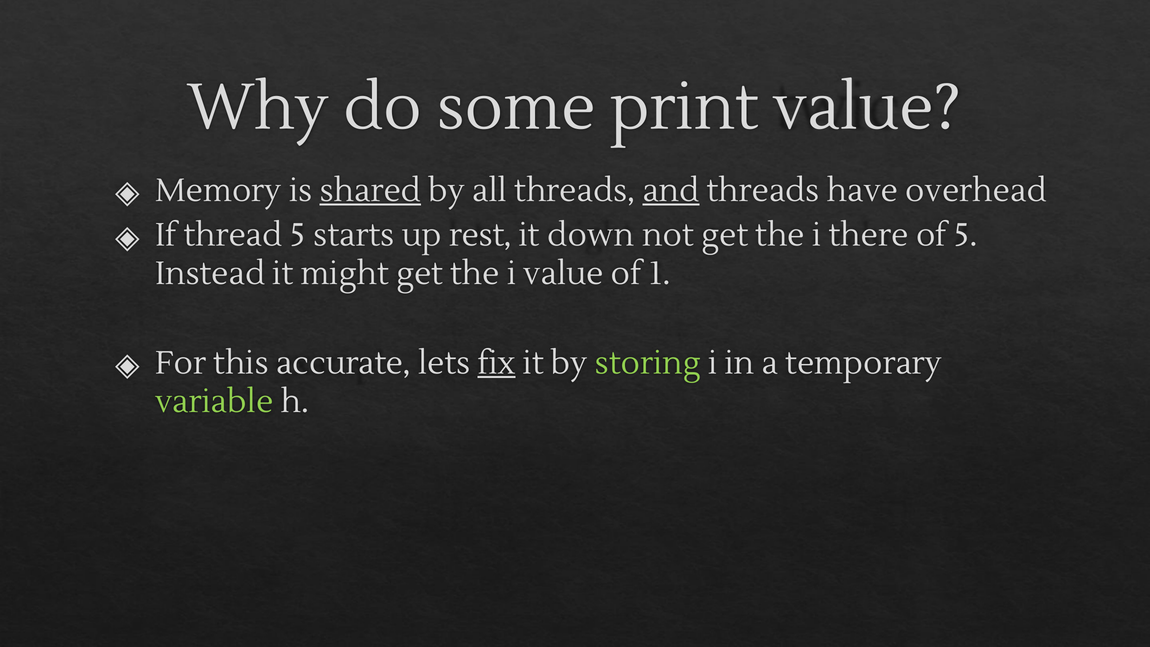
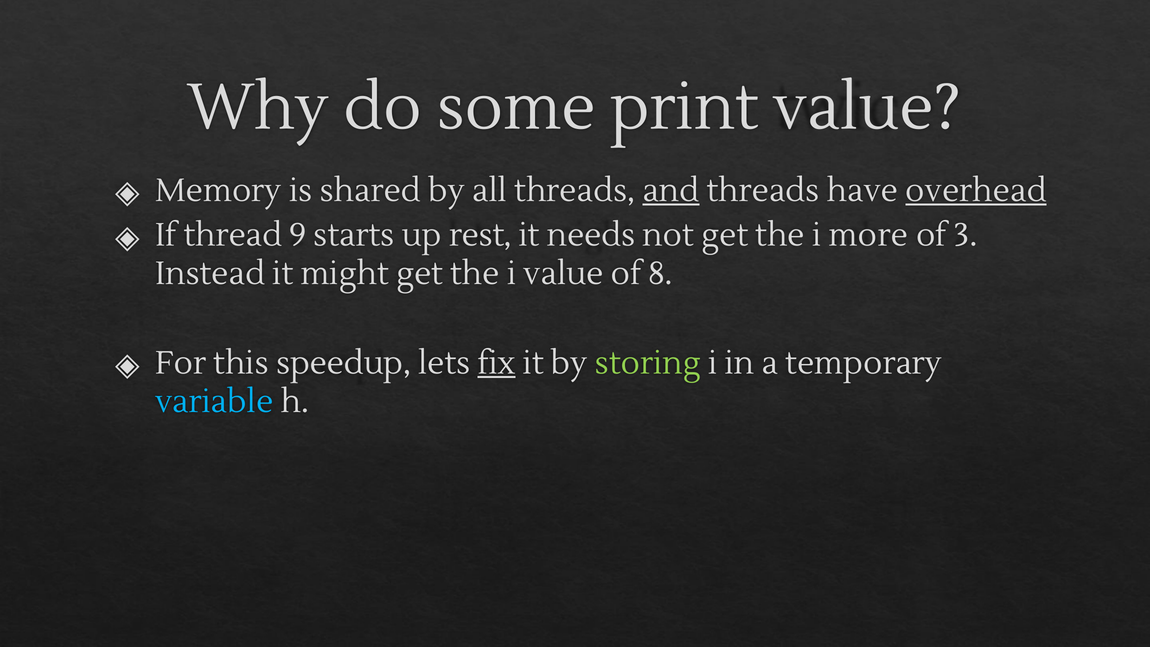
shared underline: present -> none
overhead underline: none -> present
thread 5: 5 -> 9
down: down -> needs
there: there -> more
of 5: 5 -> 3
1: 1 -> 8
accurate: accurate -> speedup
variable colour: light green -> light blue
